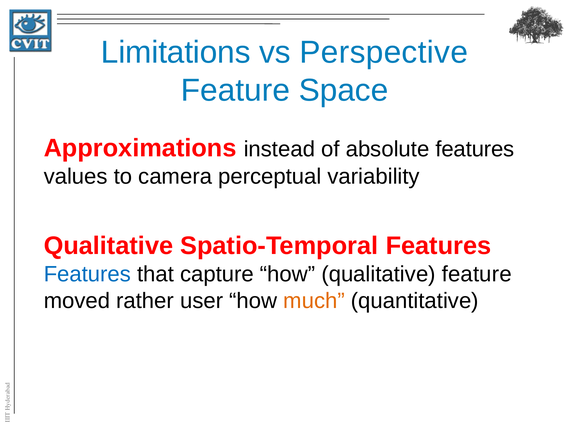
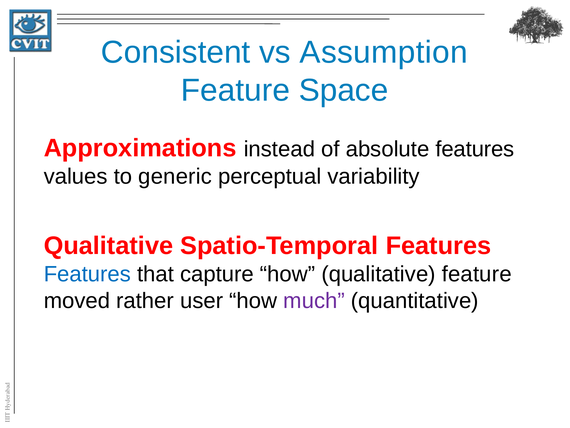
Limitations: Limitations -> Consistent
Perspective: Perspective -> Assumption
camera: camera -> generic
much colour: orange -> purple
